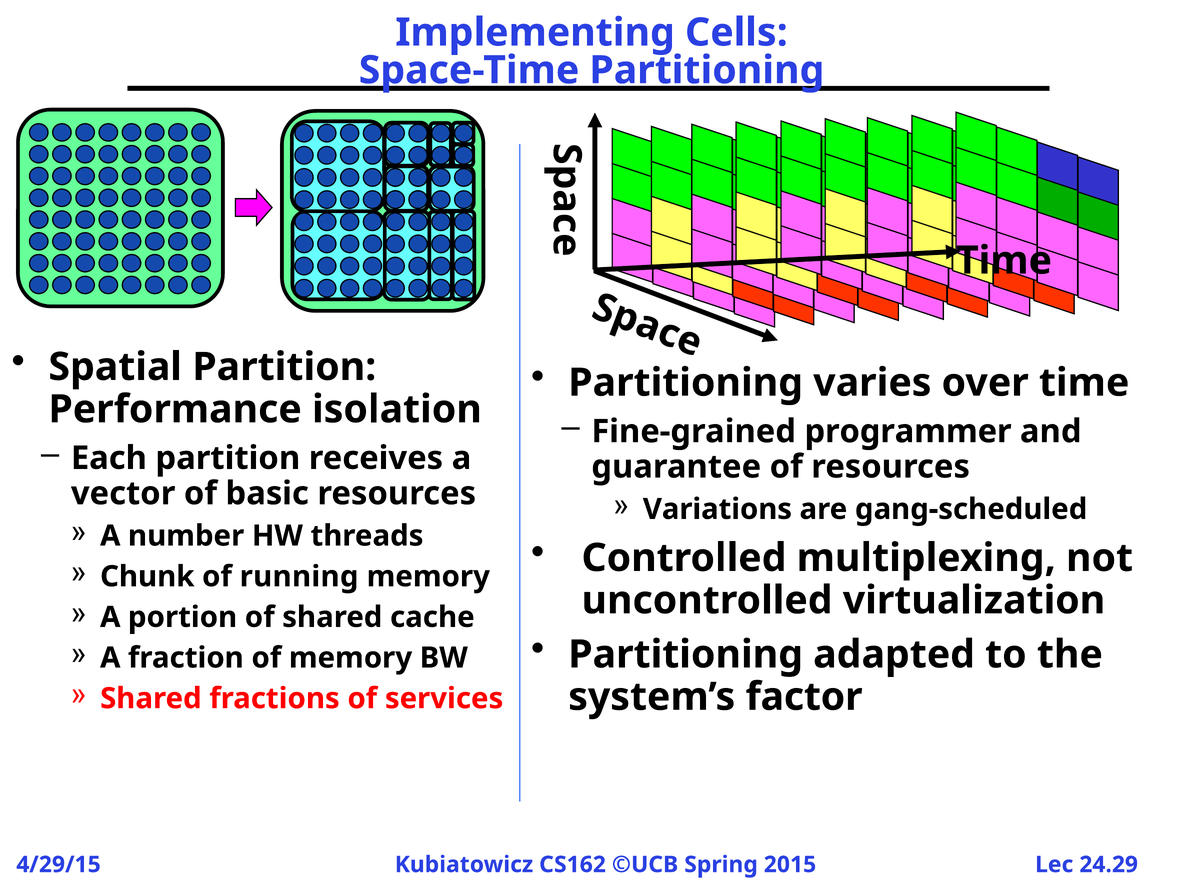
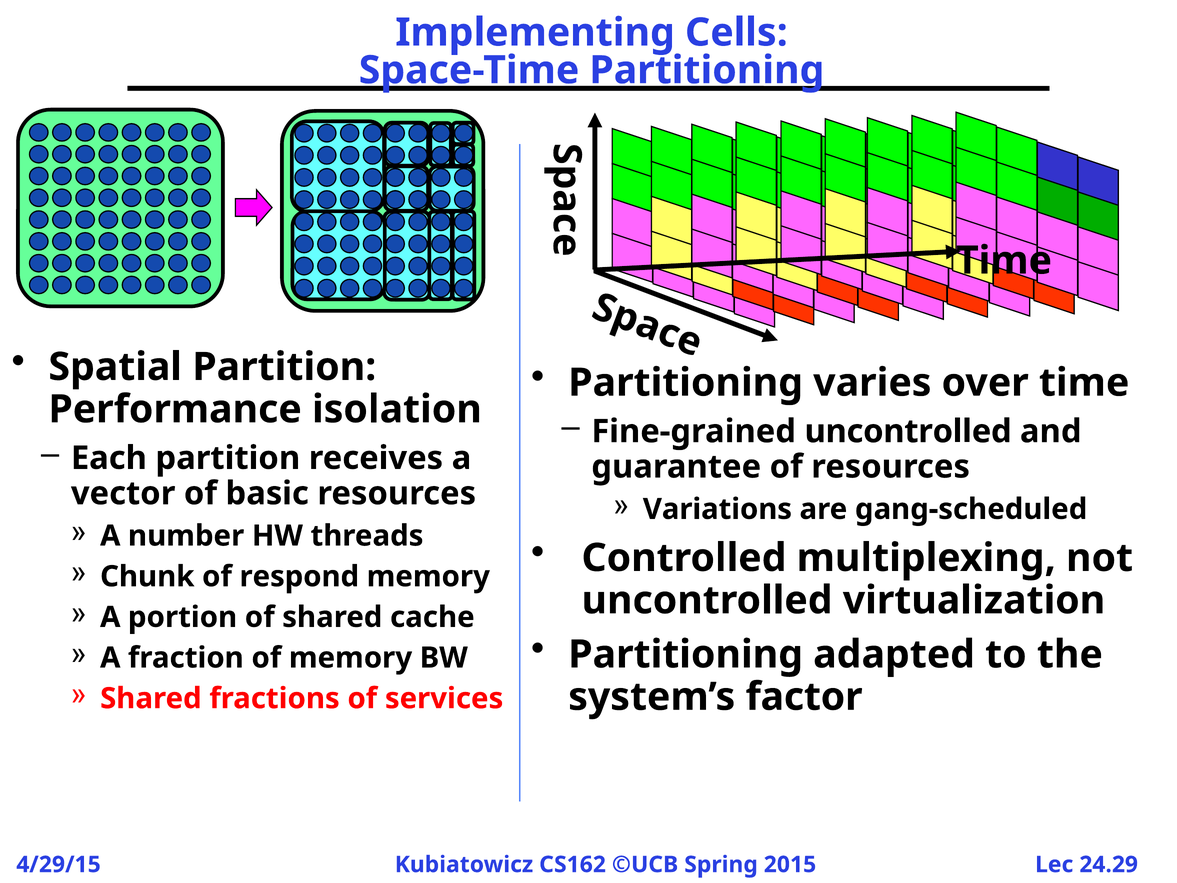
Fine-grained programmer: programmer -> uncontrolled
running: running -> respond
